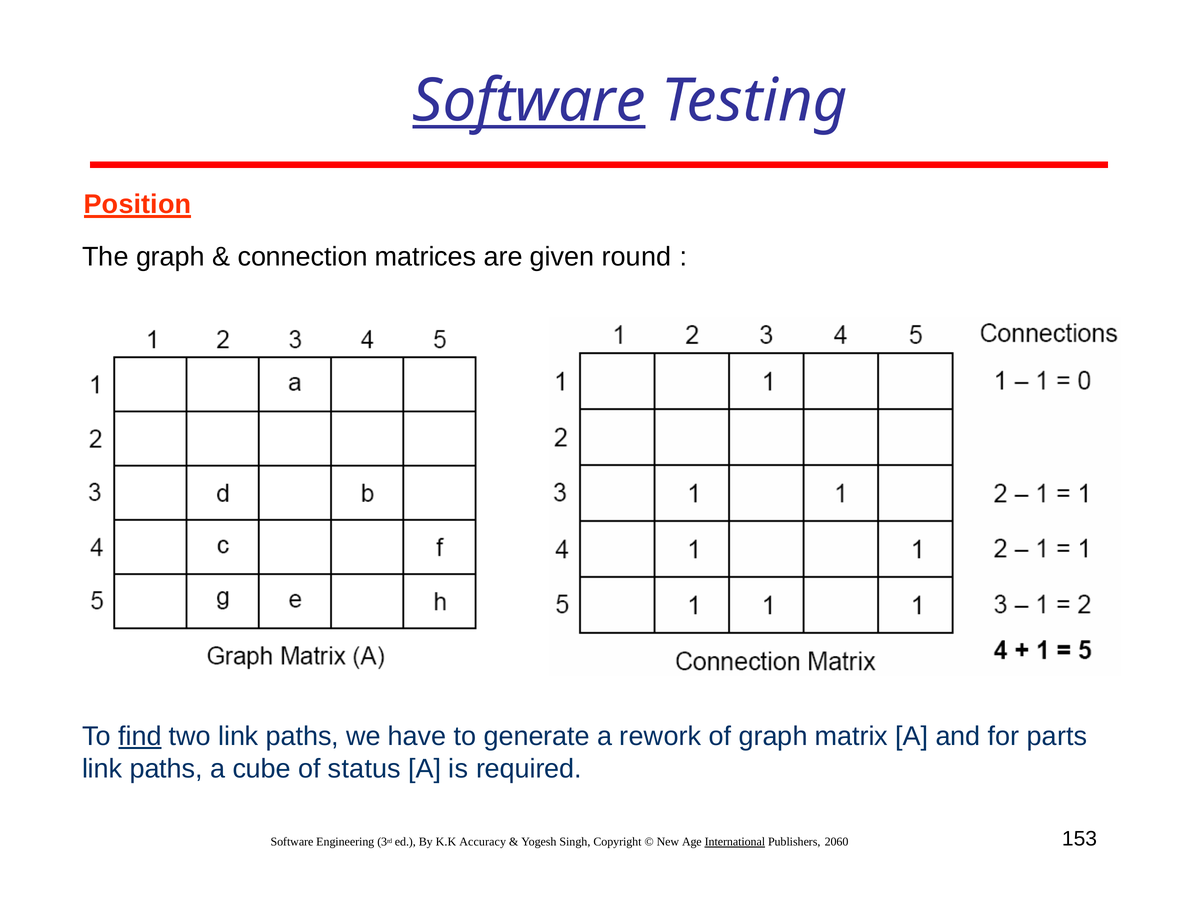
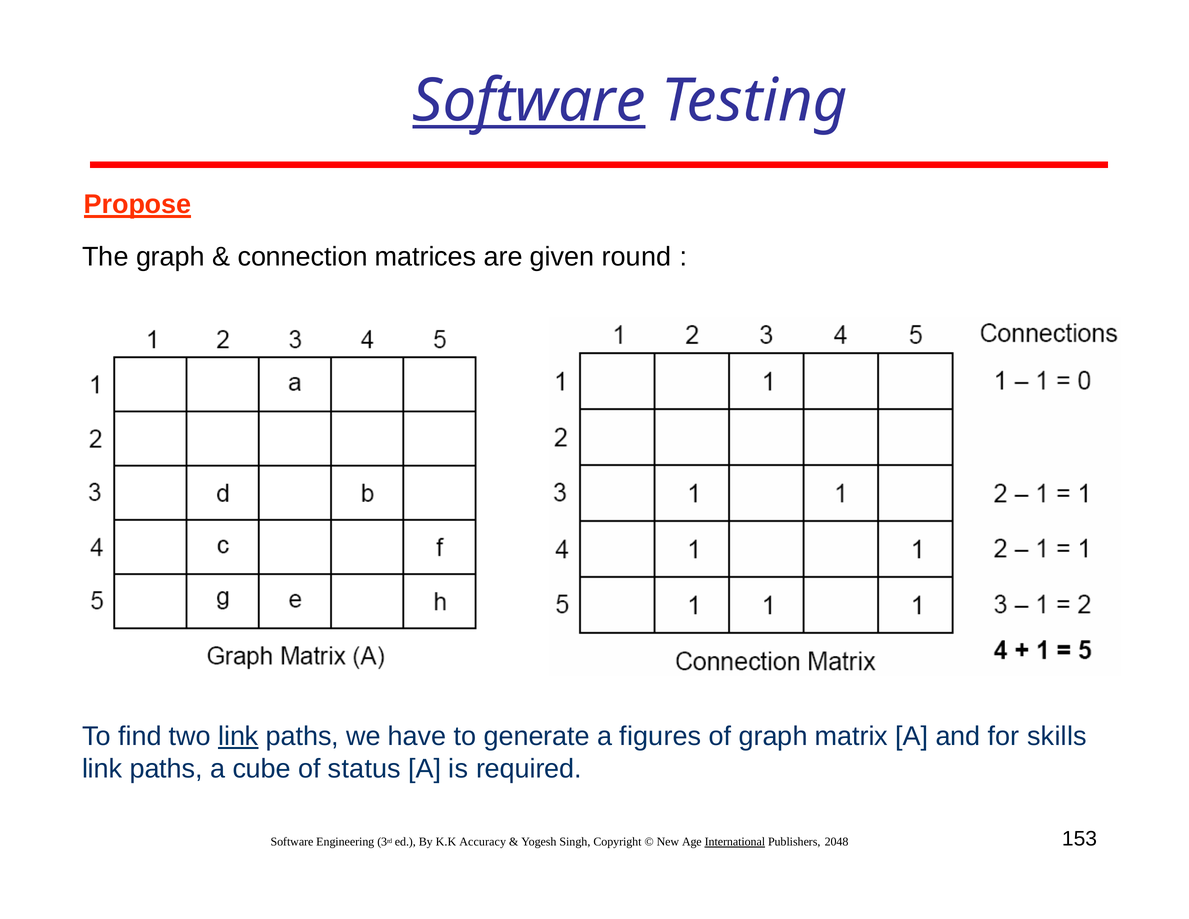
Position: Position -> Propose
find underline: present -> none
link at (238, 736) underline: none -> present
rework: rework -> figures
parts: parts -> skills
2060: 2060 -> 2048
